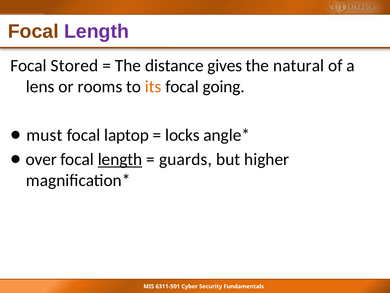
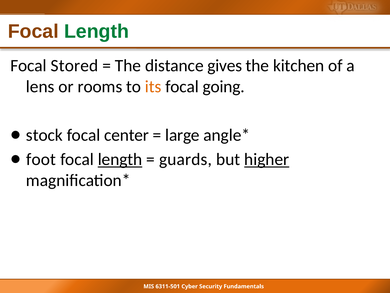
Length at (97, 31) colour: purple -> green
natural: natural -> kitchen
must: must -> stock
laptop: laptop -> center
locks: locks -> large
over: over -> foot
higher underline: none -> present
